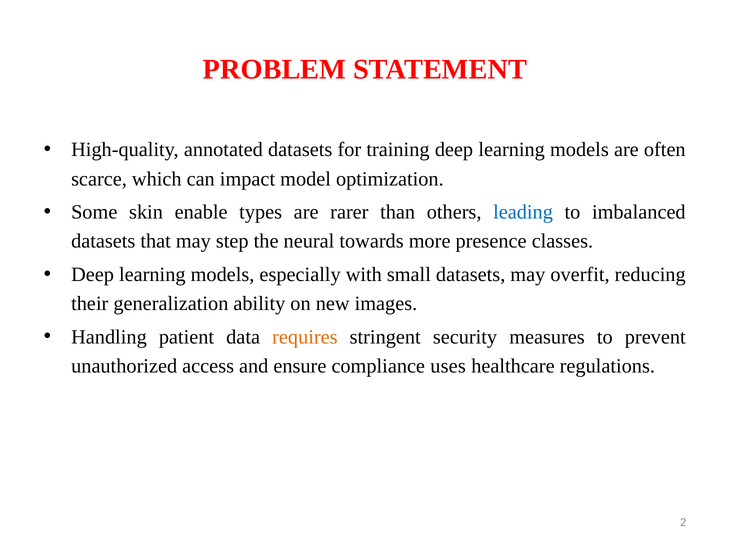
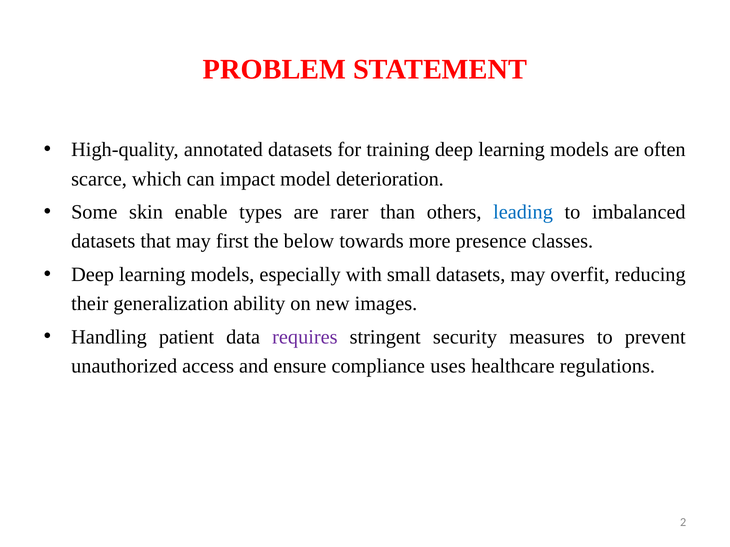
optimization: optimization -> deterioration
step: step -> first
neural: neural -> below
requires colour: orange -> purple
